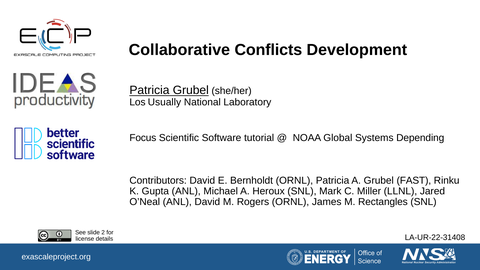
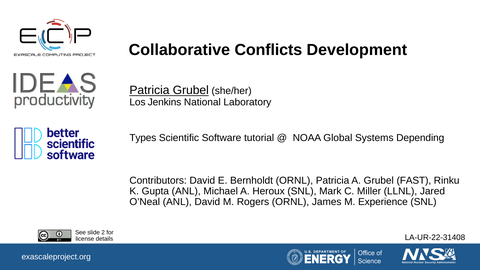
Usually: Usually -> Jenkins
Focus: Focus -> Types
Rectangles: Rectangles -> Experience
